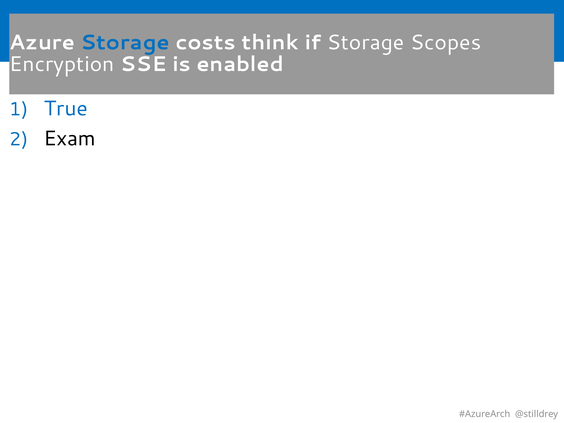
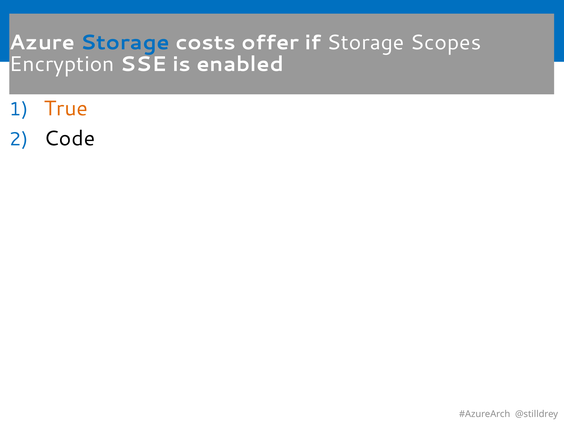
think: think -> offer
True colour: blue -> orange
Exam: Exam -> Code
